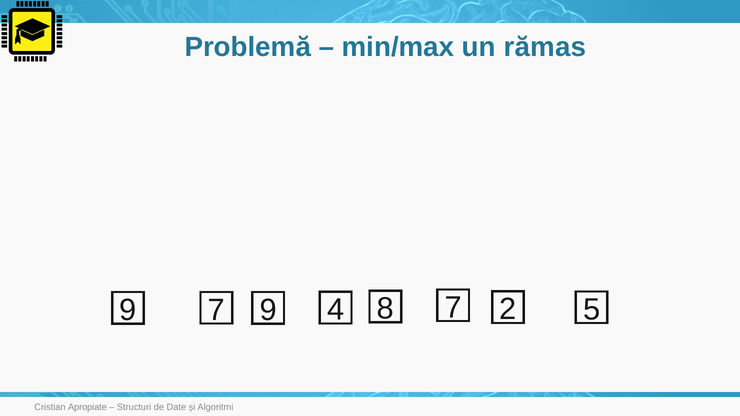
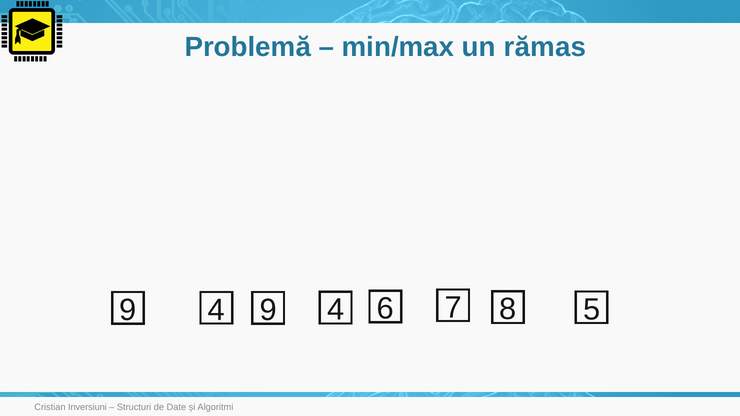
7 at (216, 310): 7 -> 4
8: 8 -> 6
2: 2 -> 8
Apropiate: Apropiate -> Inversiuni
